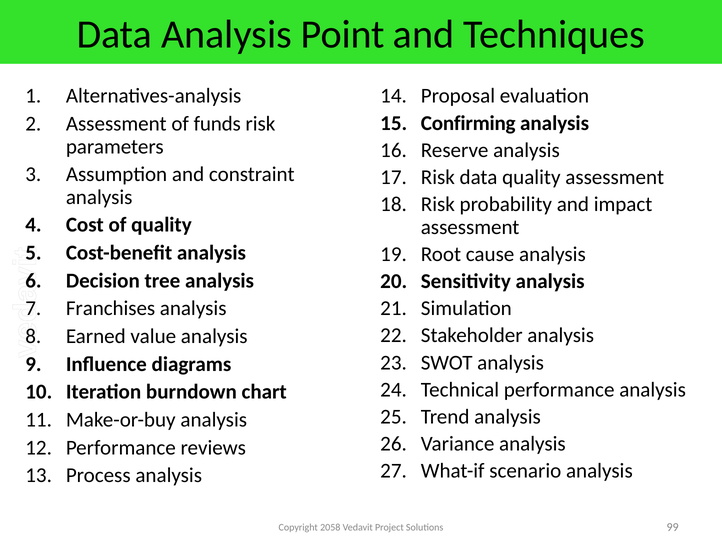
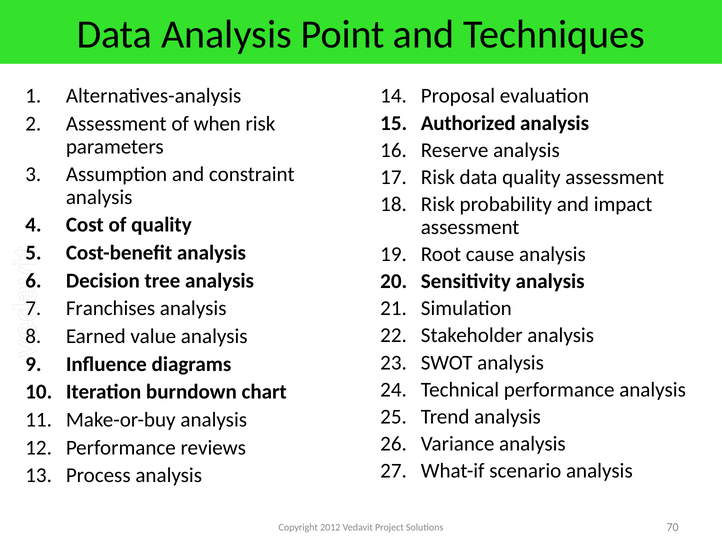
Confirming: Confirming -> Authorized
funds: funds -> when
2058: 2058 -> 2012
99: 99 -> 70
